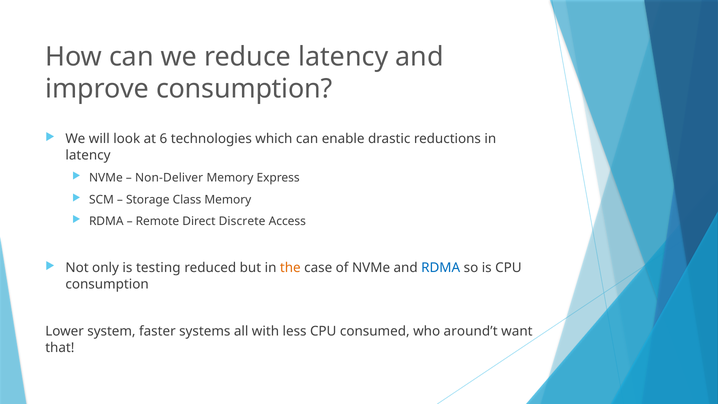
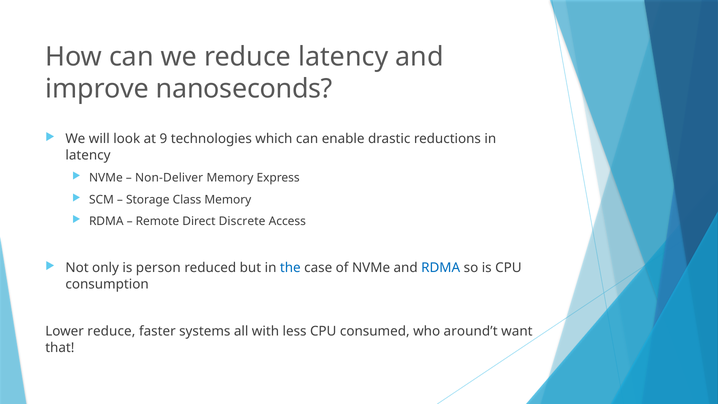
improve consumption: consumption -> nanoseconds
6: 6 -> 9
testing: testing -> person
the colour: orange -> blue
Lower system: system -> reduce
